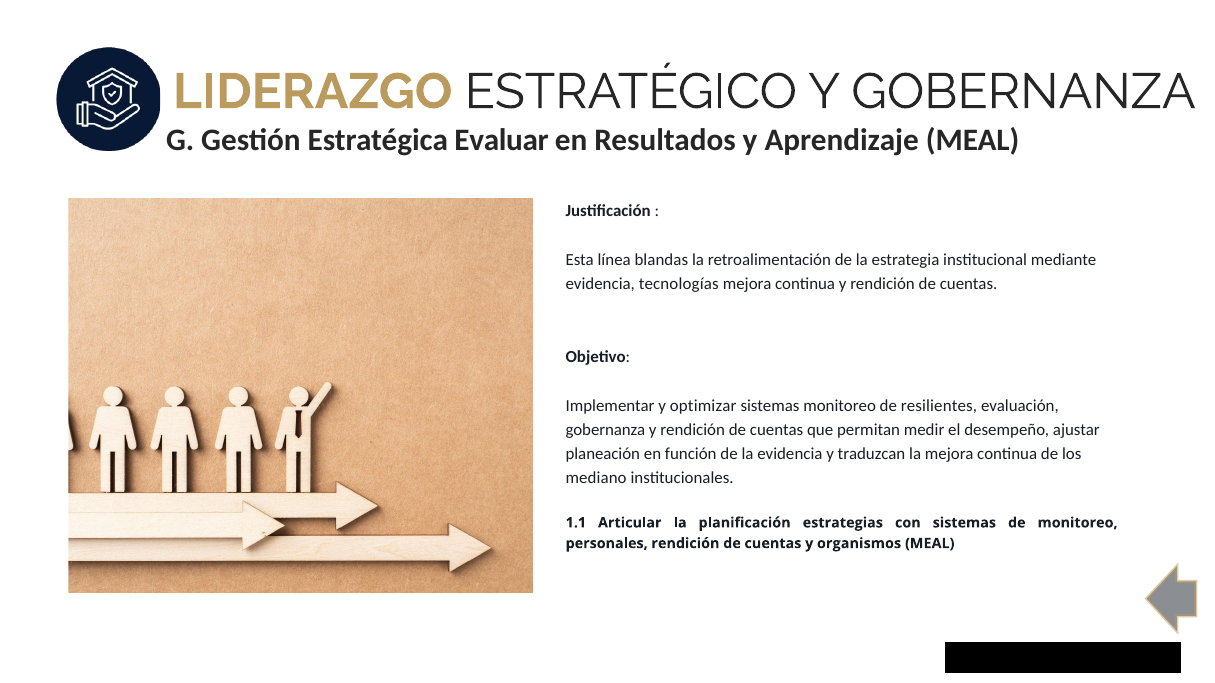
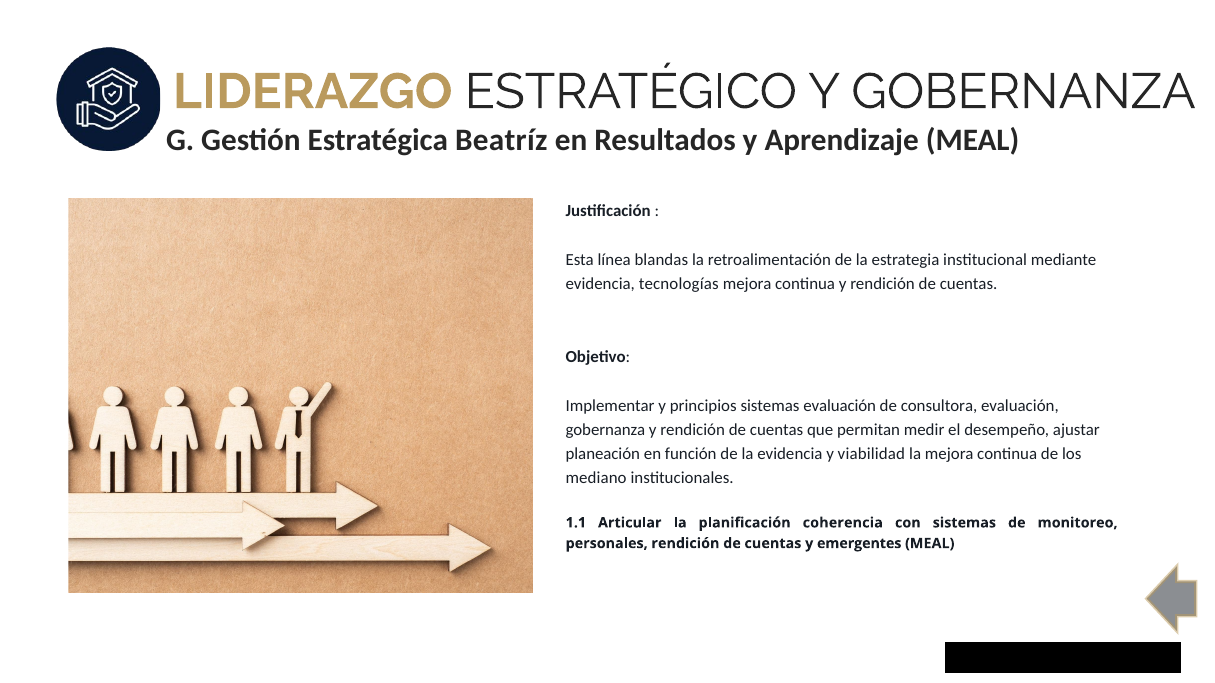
Evaluar: Evaluar -> Beatríz
optimizar: optimizar -> principios
sistemas monitoreo: monitoreo -> evaluación
resilientes: resilientes -> consultora
traduzcan: traduzcan -> viabilidad
estrategias: estrategias -> coherencia
organismos: organismos -> emergentes
